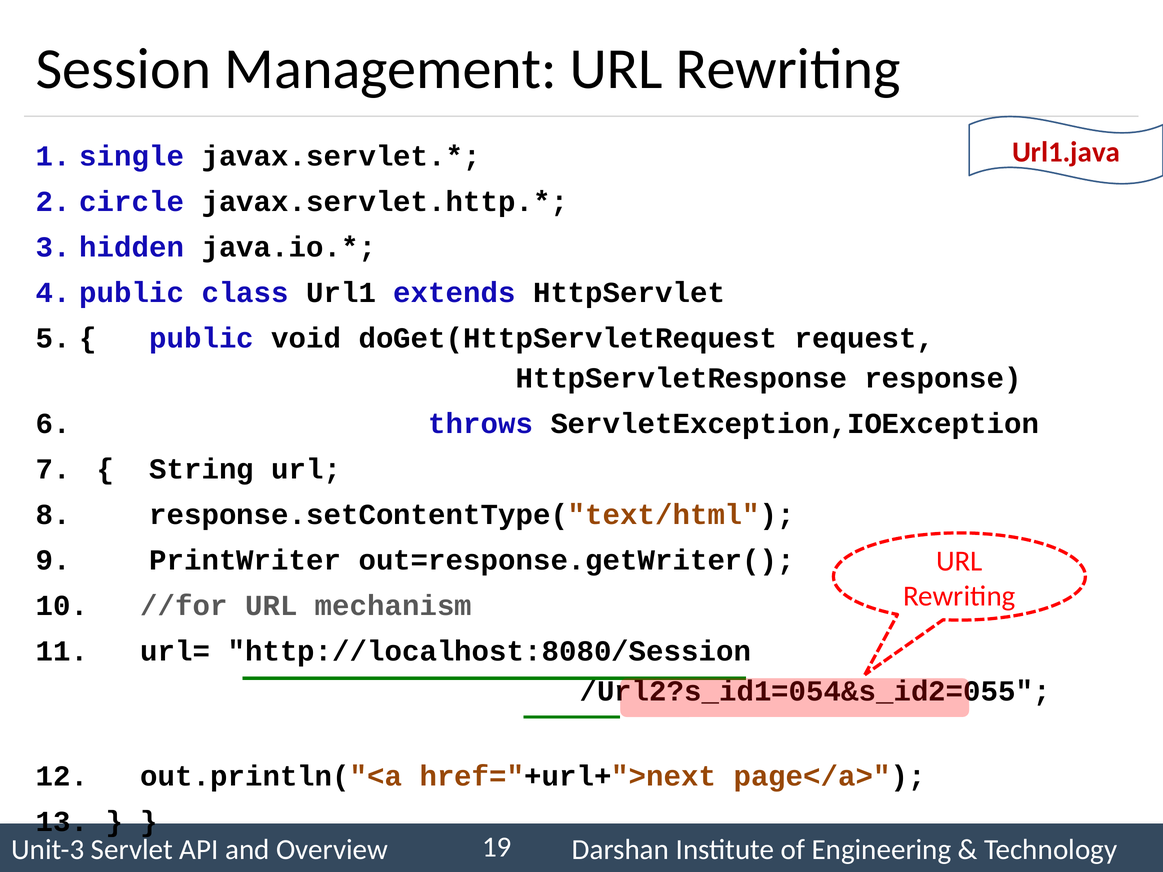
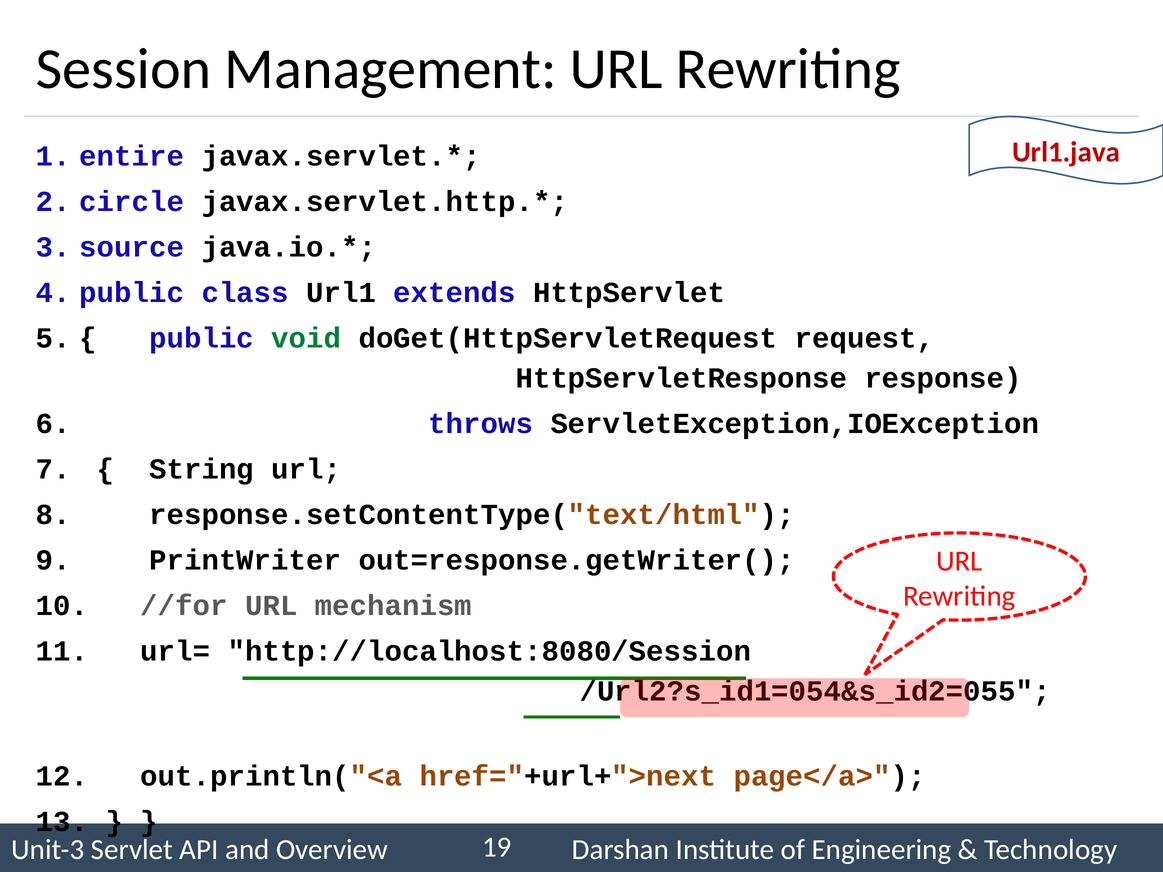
single: single -> entire
hidden: hidden -> source
void colour: black -> green
